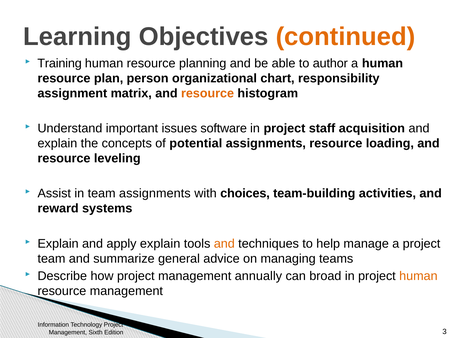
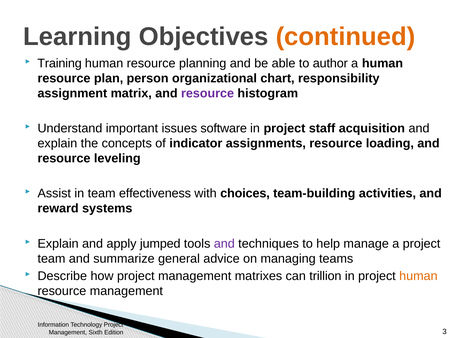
resource at (208, 93) colour: orange -> purple
potential: potential -> indicator
team assignments: assignments -> effectiveness
apply explain: explain -> jumped
and at (224, 244) colour: orange -> purple
annually: annually -> matrixes
broad: broad -> trillion
